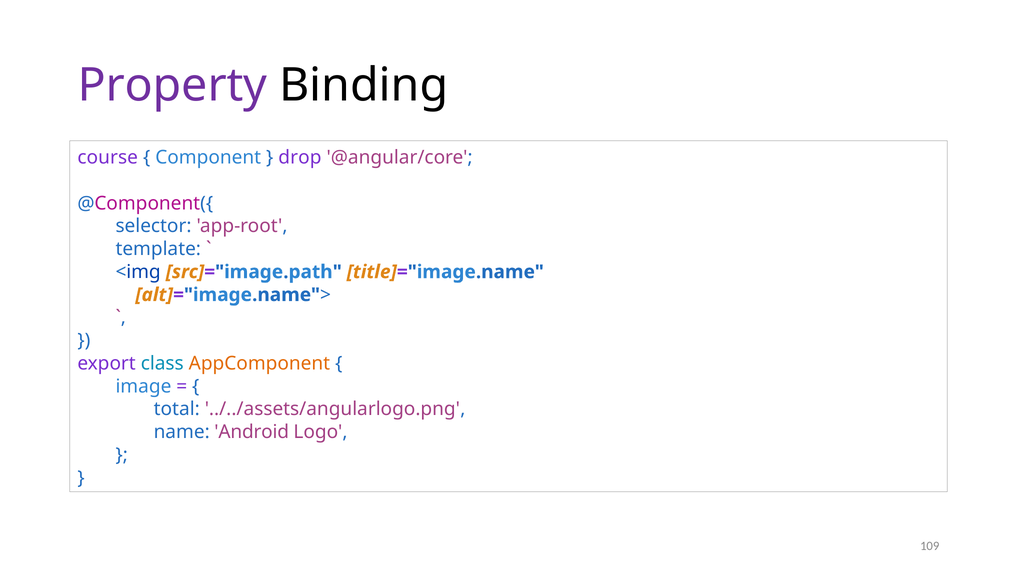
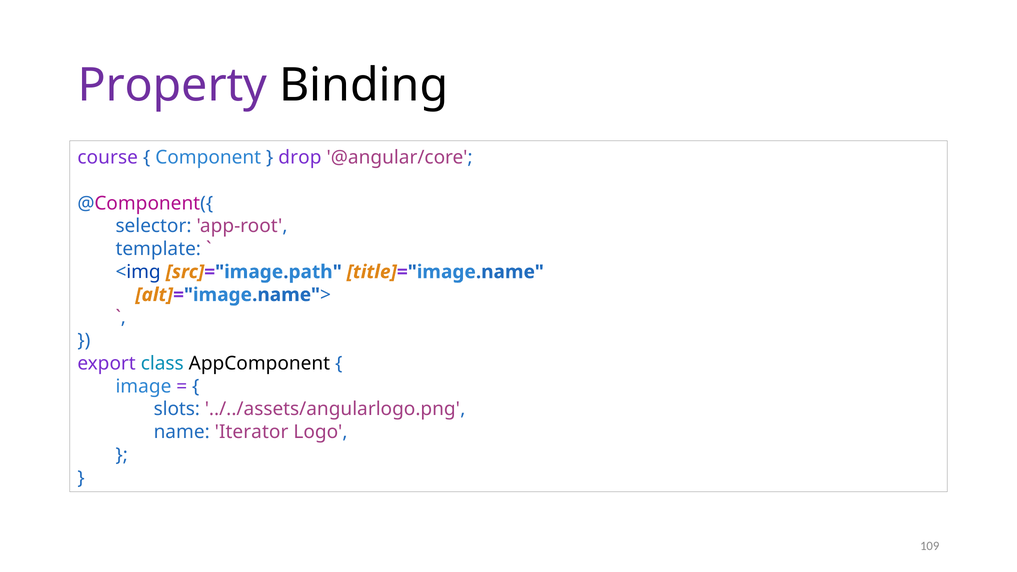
AppComponent colour: orange -> black
total: total -> slots
Android: Android -> Iterator
